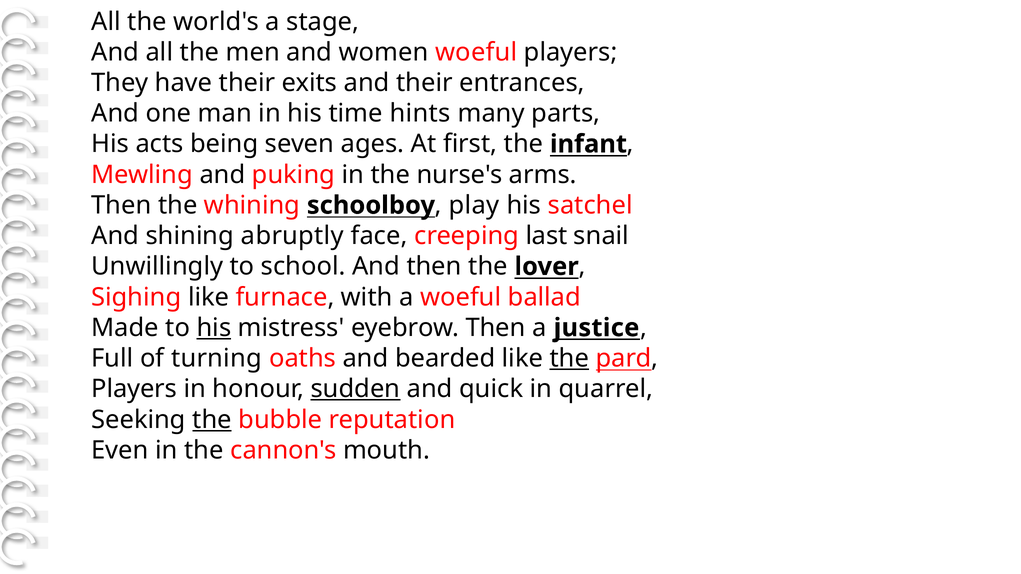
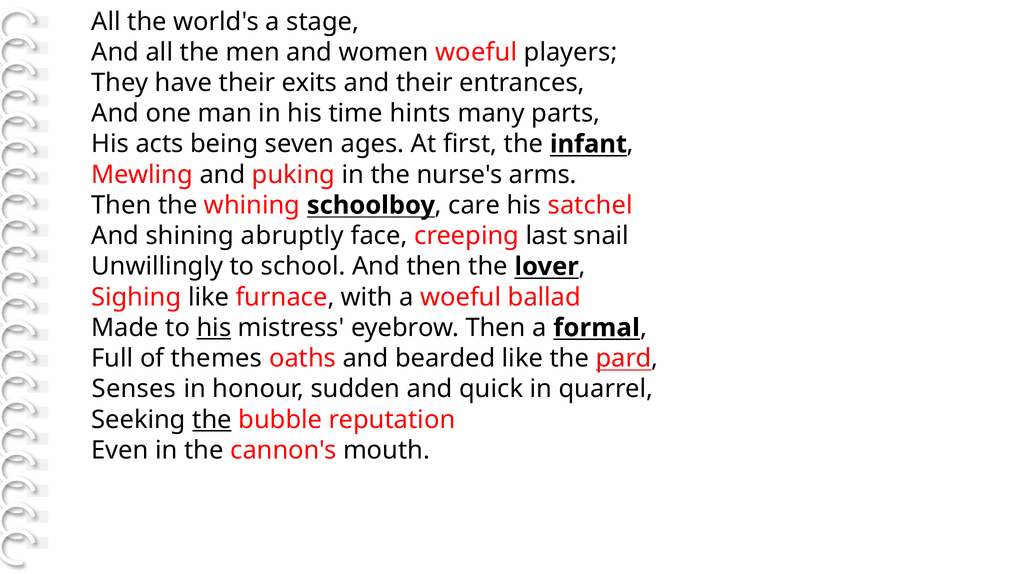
play: play -> care
justice: justice -> formal
turning: turning -> themes
the at (569, 359) underline: present -> none
Players at (134, 389): Players -> Senses
sudden underline: present -> none
